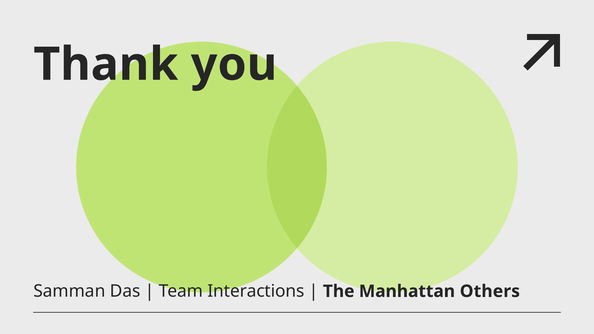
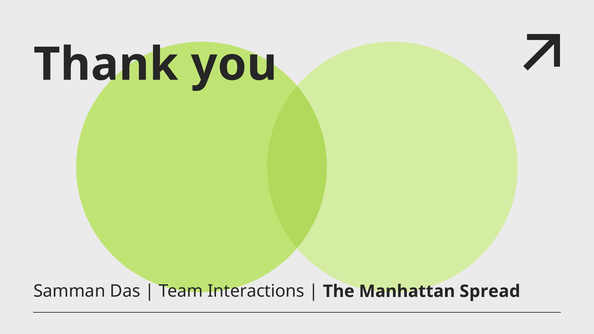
Others: Others -> Spread
